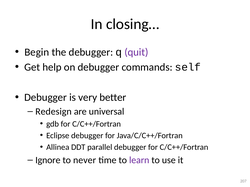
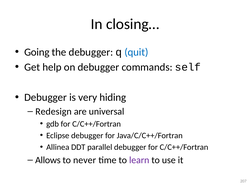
Begin: Begin -> Going
quit colour: purple -> blue
better: better -> hiding
Ignore: Ignore -> Allows
